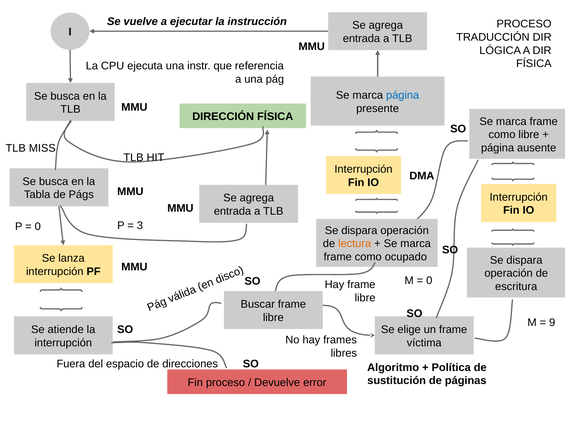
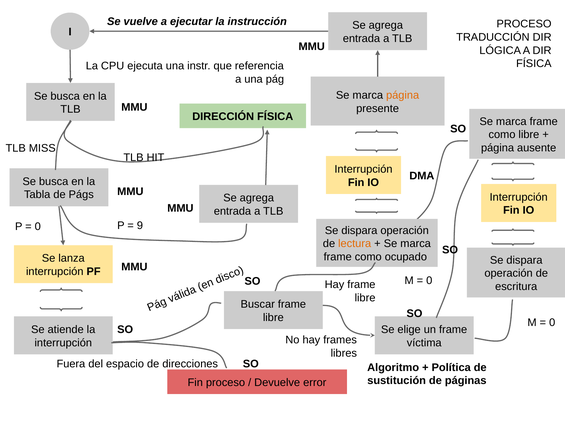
página at (403, 95) colour: blue -> orange
3: 3 -> 9
9 at (552, 322): 9 -> 0
